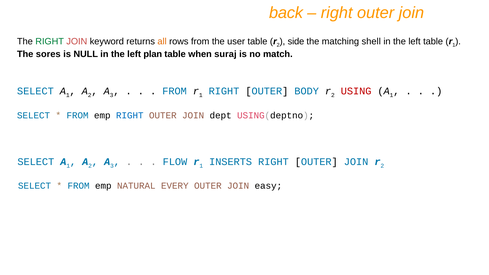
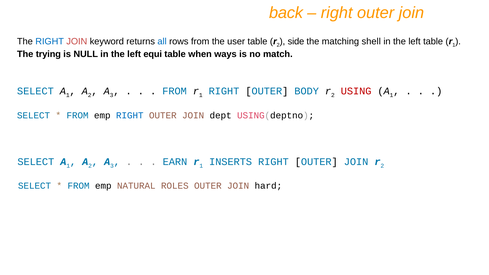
RIGHT at (50, 42) colour: green -> blue
all colour: orange -> blue
sores: sores -> trying
plan: plan -> equi
suraj: suraj -> ways
FLOW: FLOW -> EARN
EVERY: EVERY -> ROLES
easy: easy -> hard
